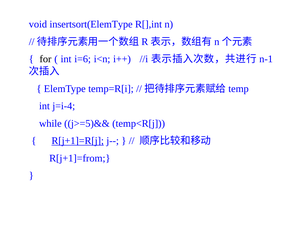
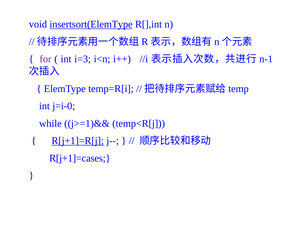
insertsort(ElemType underline: none -> present
for colour: black -> purple
i=6: i=6 -> i=3
j=i-4: j=i-4 -> j=i-0
j>=5)&&: j>=5)&& -> j>=1)&&
R[j+1]=from: R[j+1]=from -> R[j+1]=cases
